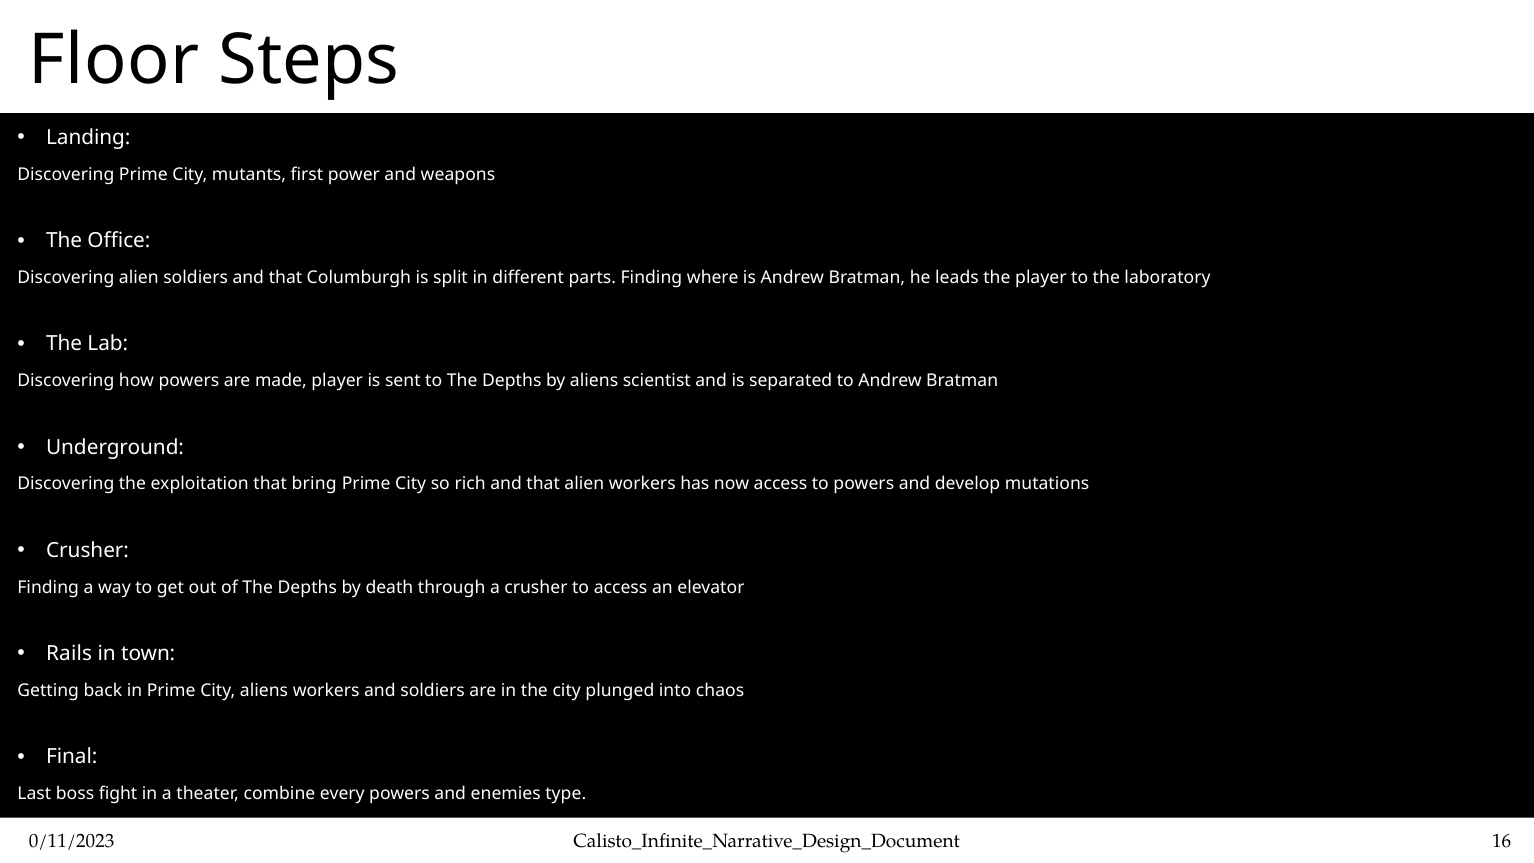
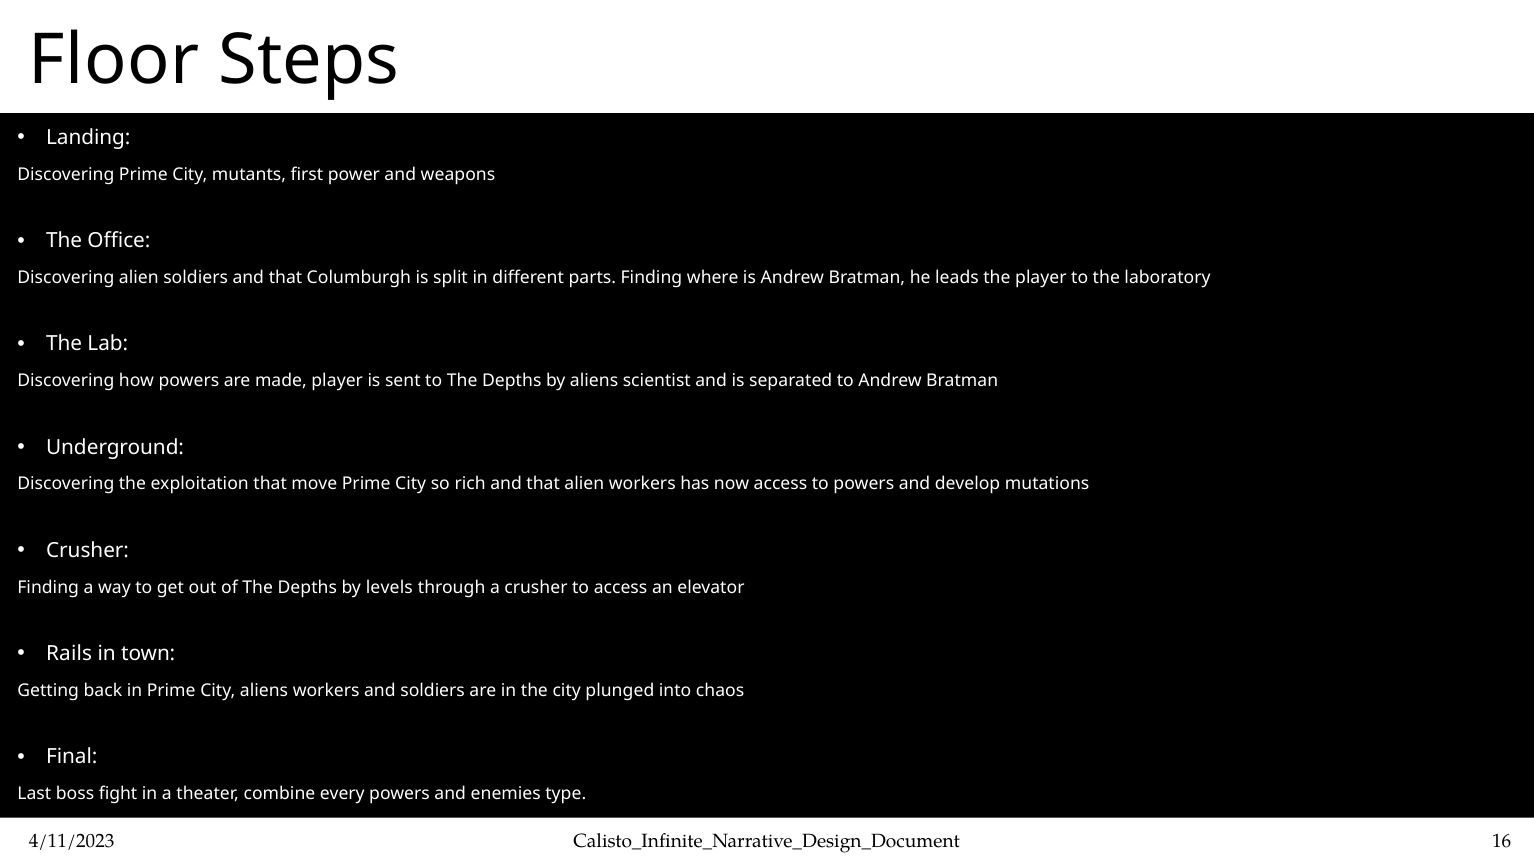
bring: bring -> move
death: death -> levels
0/11/2023: 0/11/2023 -> 4/11/2023
